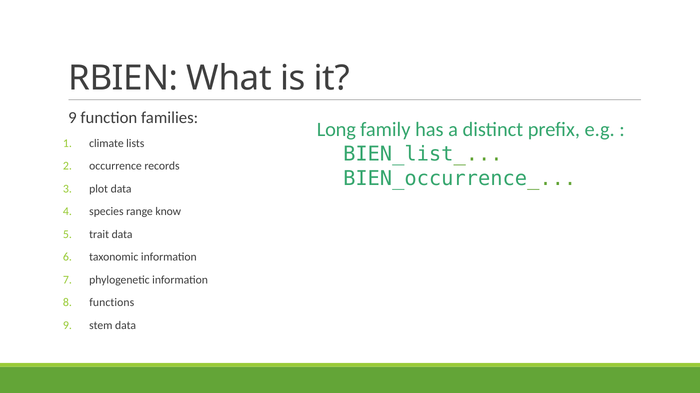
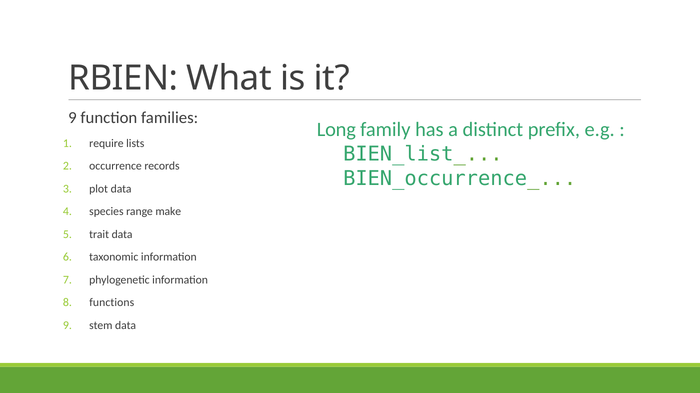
climate: climate -> require
know: know -> make
